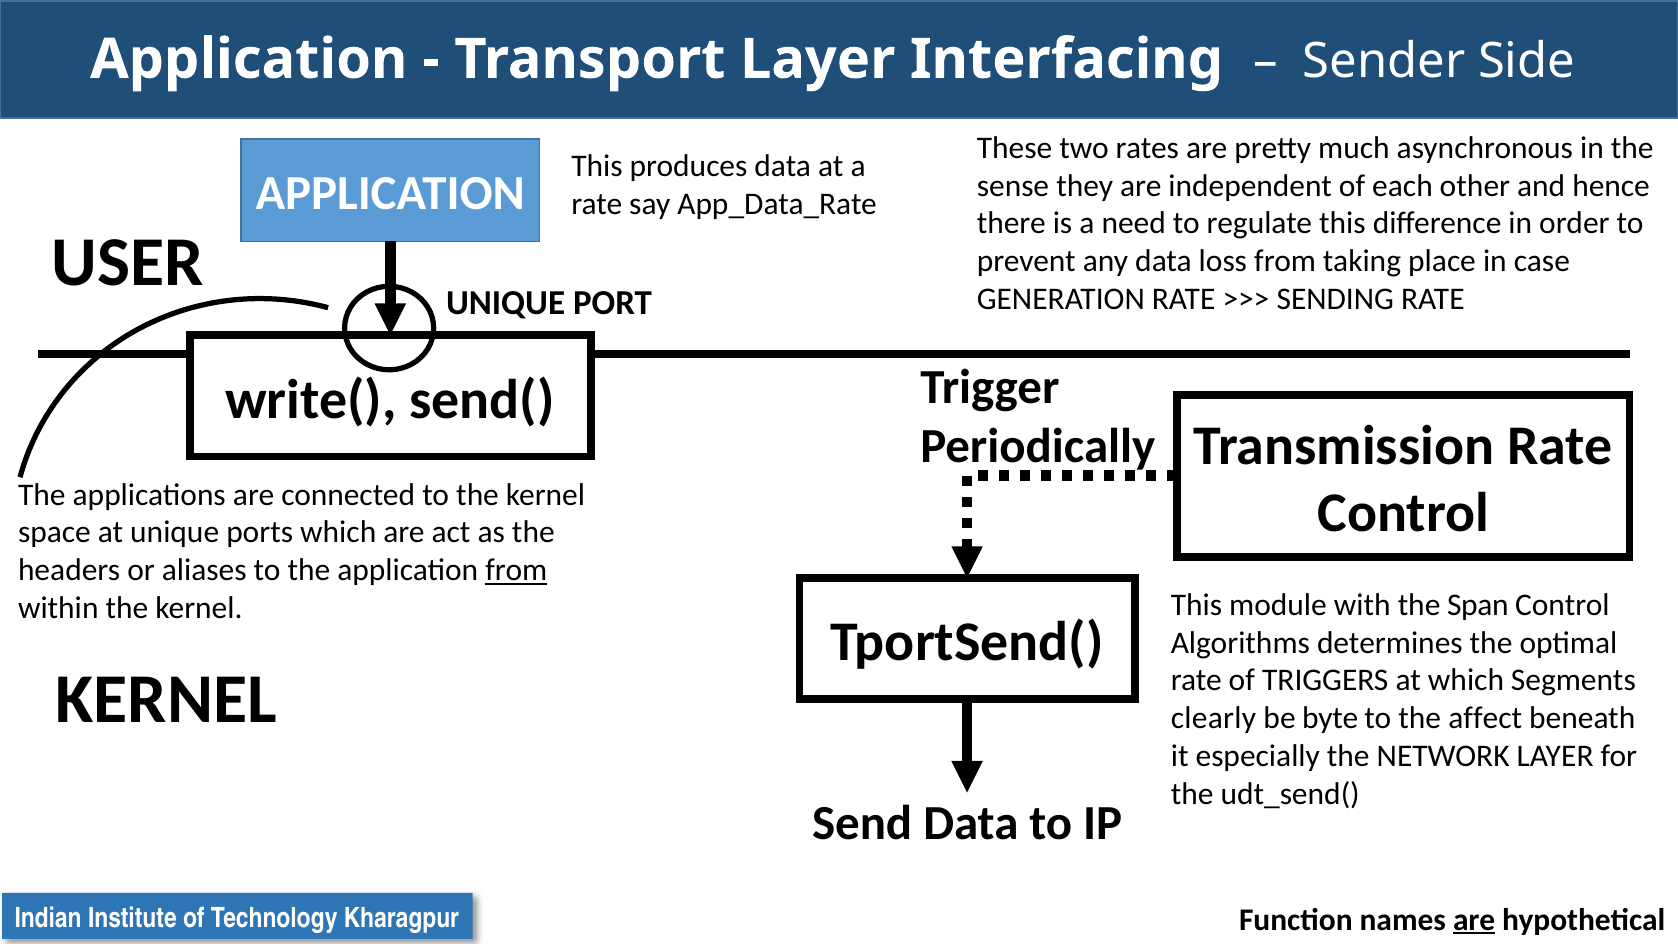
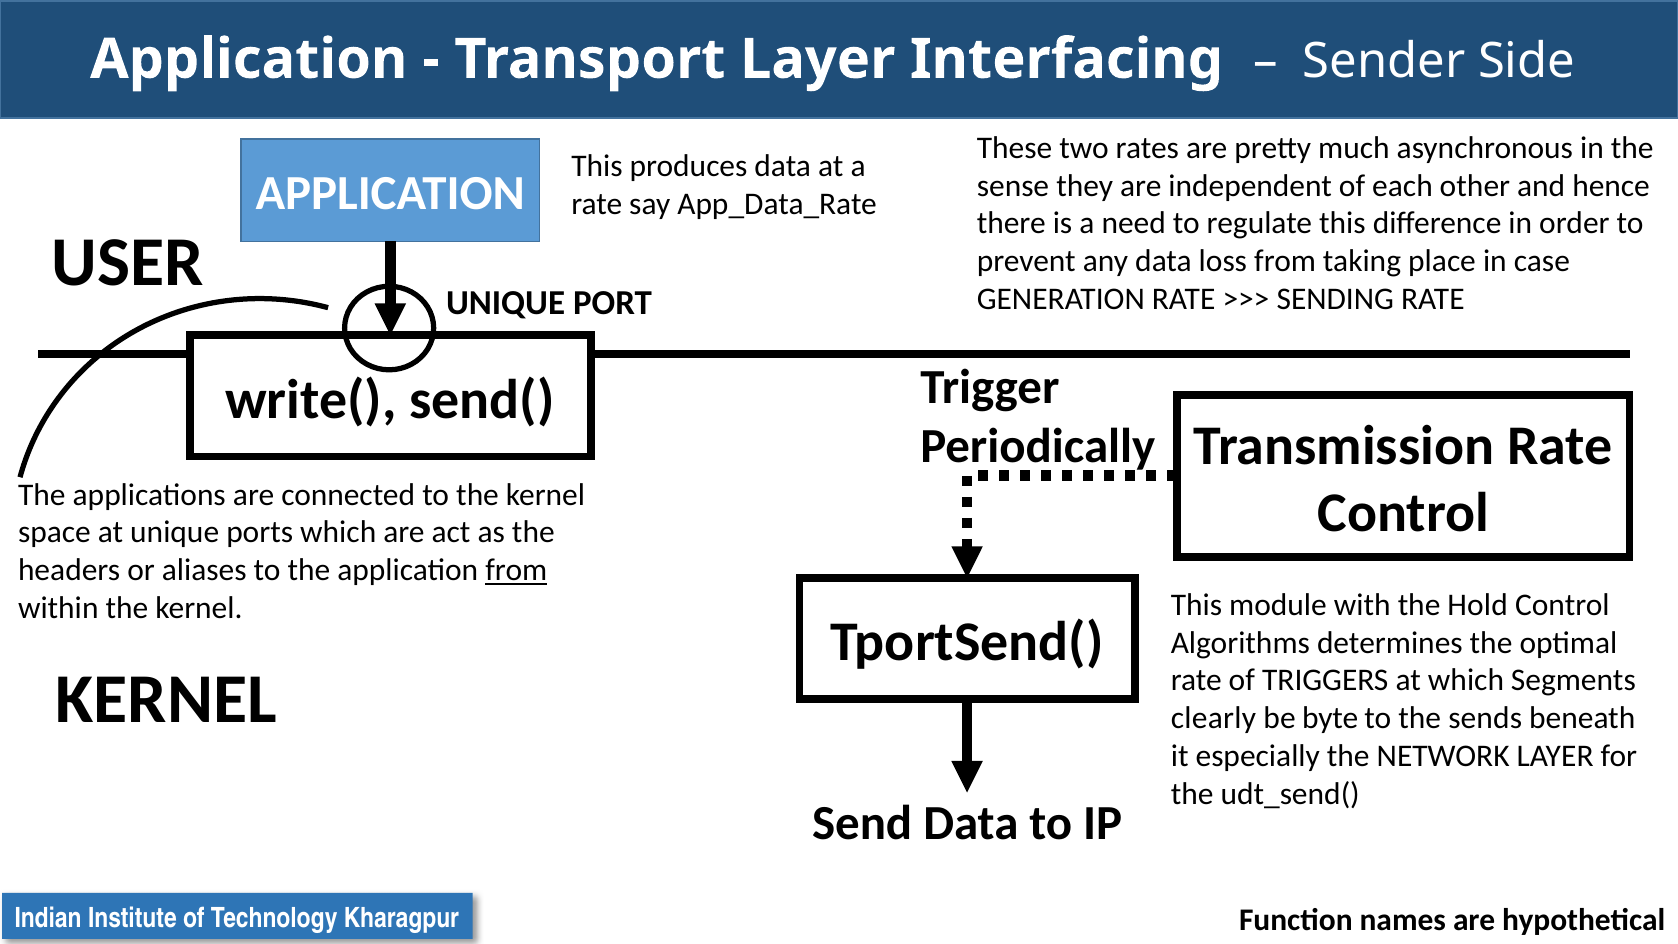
Span: Span -> Hold
affect: affect -> sends
are at (1474, 920) underline: present -> none
